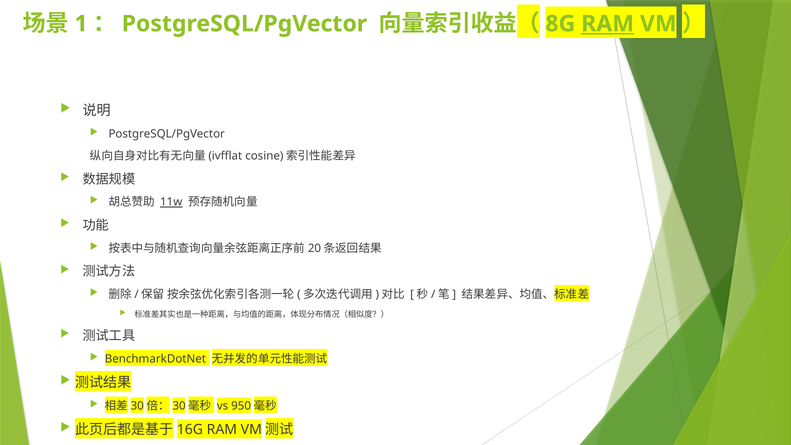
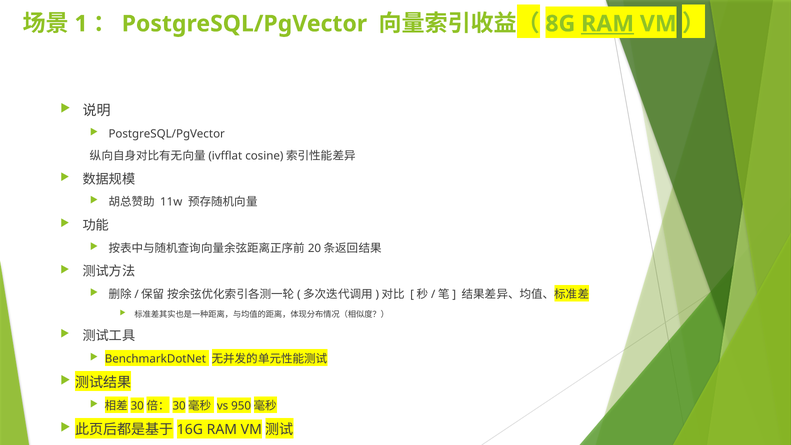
11w underline: present -> none
